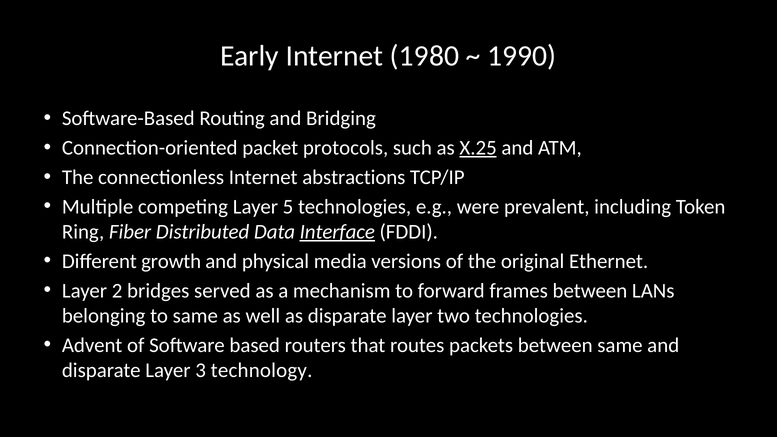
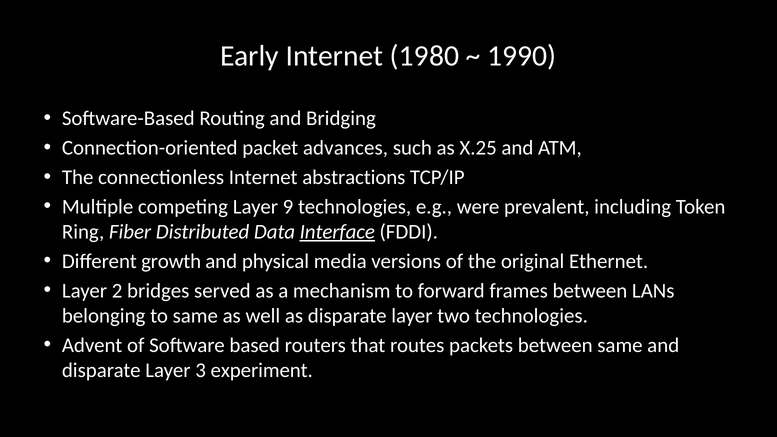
protocols: protocols -> advances
X.25 underline: present -> none
5: 5 -> 9
technology: technology -> experiment
